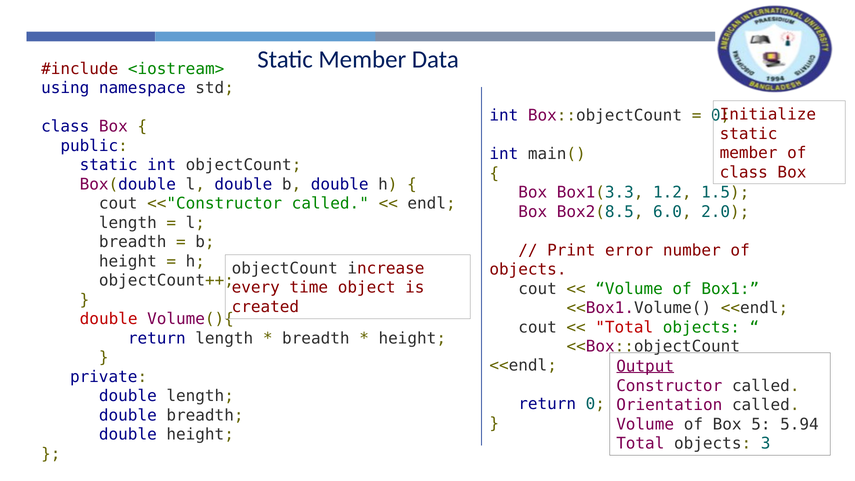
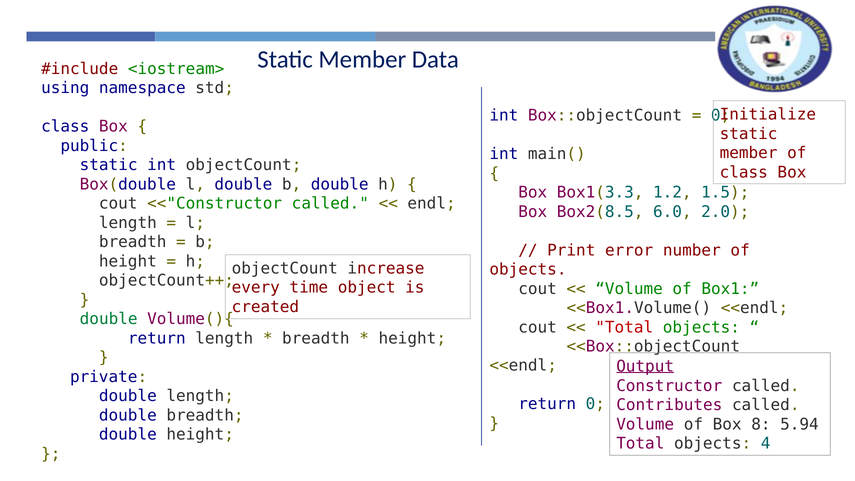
double at (109, 319) colour: red -> green
Orientation: Orientation -> Contributes
5: 5 -> 8
3: 3 -> 4
